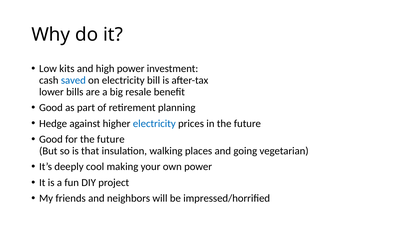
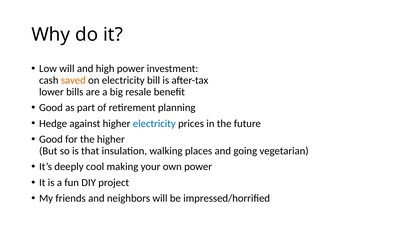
Low kits: kits -> will
saved colour: blue -> orange
for the future: future -> higher
